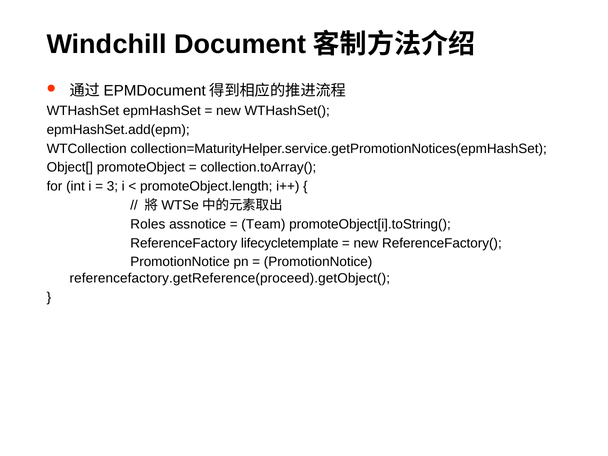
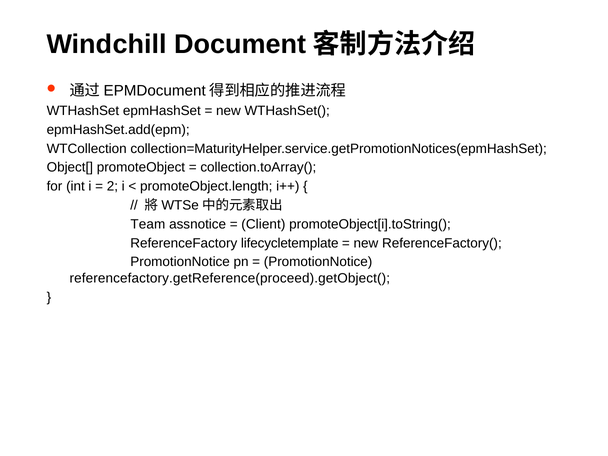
3: 3 -> 2
Roles: Roles -> Team
Team: Team -> Client
